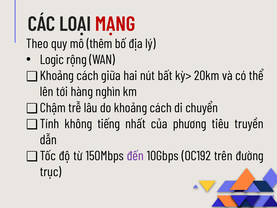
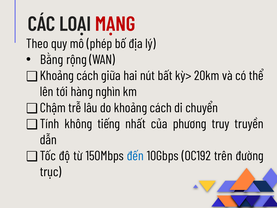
thêm: thêm -> phép
Logic: Logic -> Bằng
tiêu: tiêu -> truy
đến colour: purple -> blue
